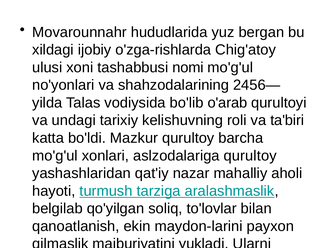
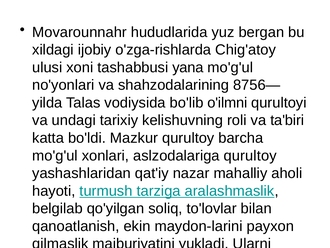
nomi: nomi -> yana
2456—: 2456— -> 8756—
o'arab: o'arab -> o'ilmni
